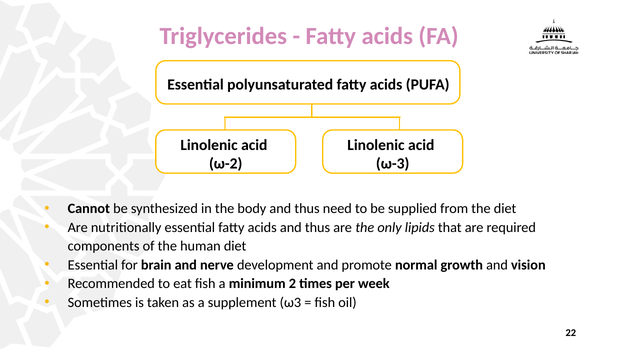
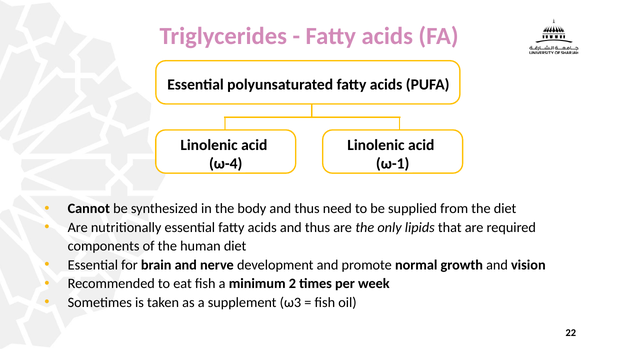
ω-2: ω-2 -> ω-4
ω-3: ω-3 -> ω-1
